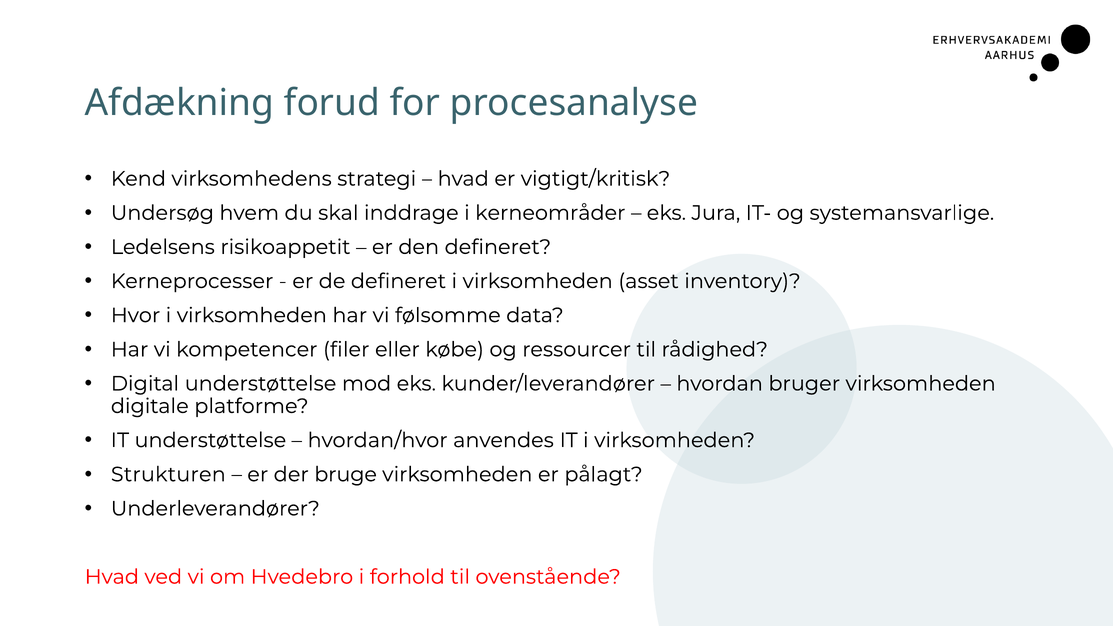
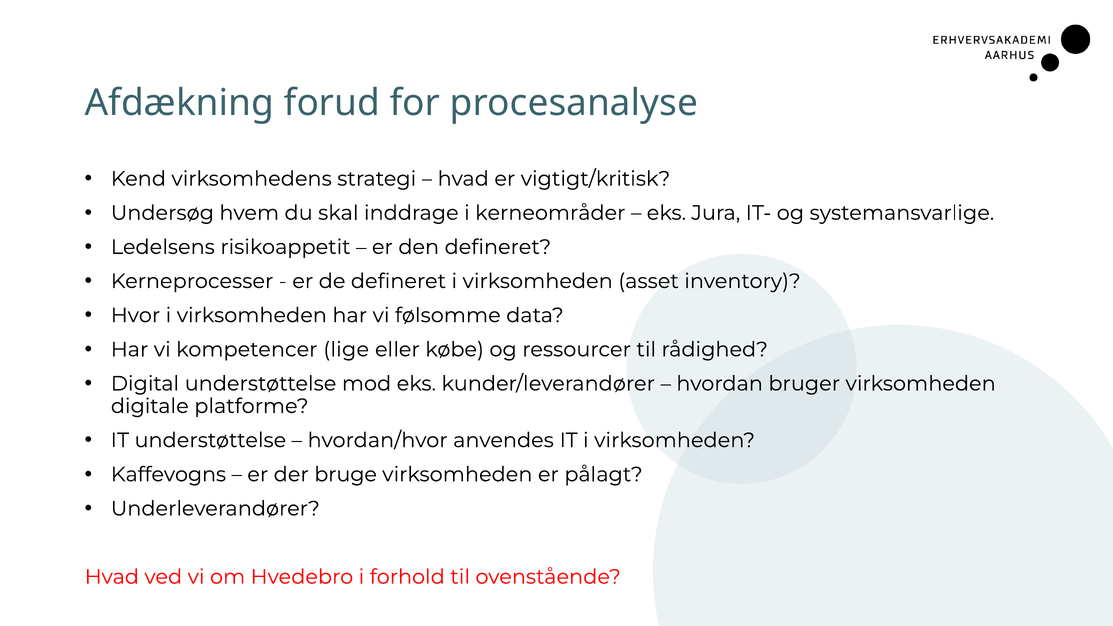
filer: filer -> lige
Strukturen: Strukturen -> Kaffevogns
